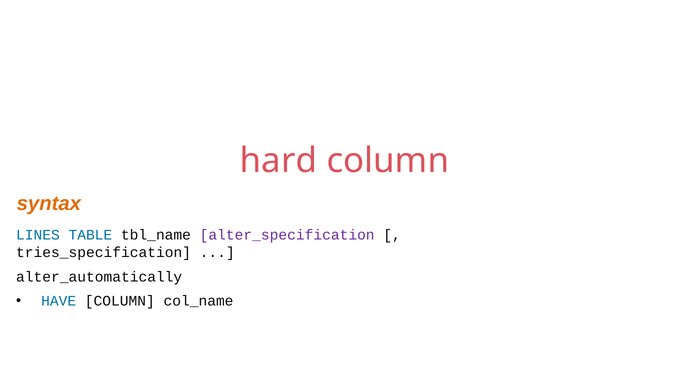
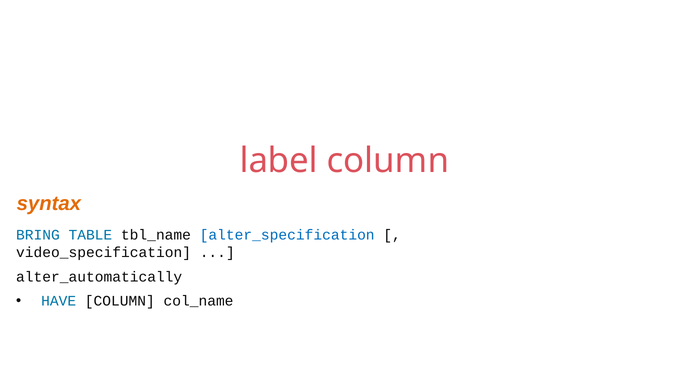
hard: hard -> label
LINES: LINES -> BRING
alter_specification colour: purple -> blue
tries_specification: tries_specification -> video_specification
